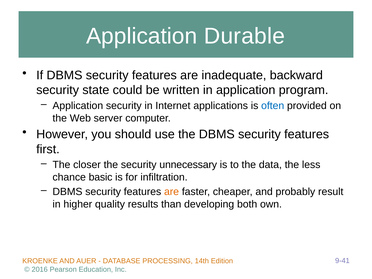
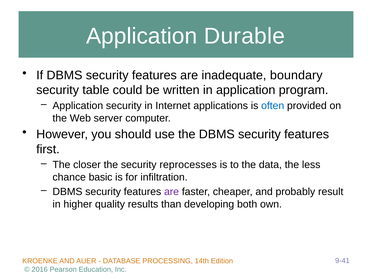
backward: backward -> boundary
state: state -> table
unnecessary: unnecessary -> reprocesses
are at (172, 192) colour: orange -> purple
